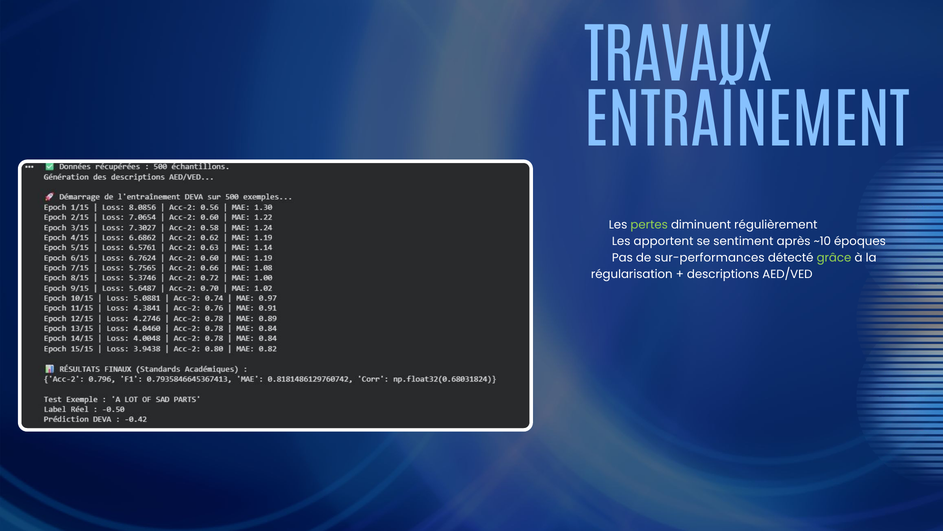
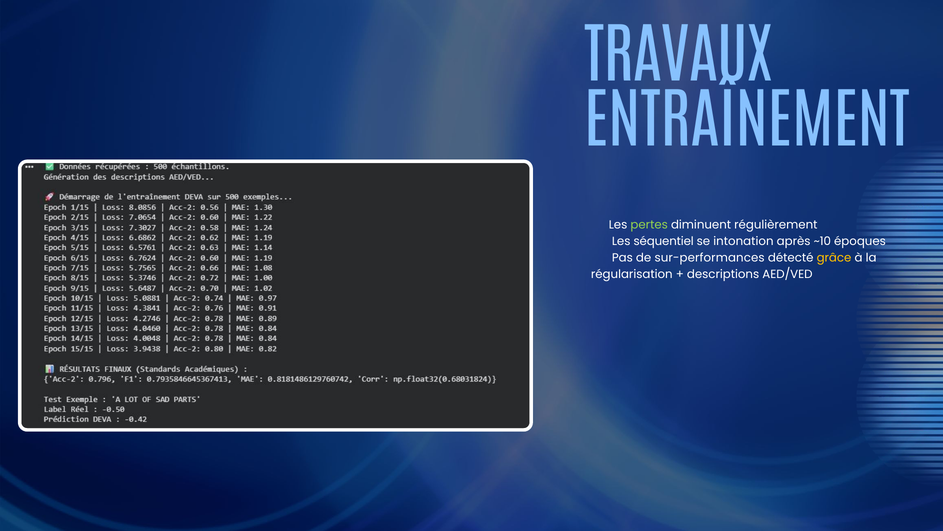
apportent: apportent -> séquentiel
sentiment: sentiment -> intonation
grâce colour: light green -> yellow
